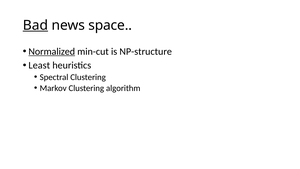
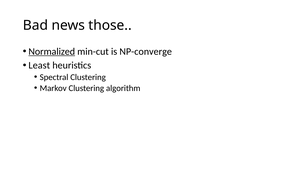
Bad underline: present -> none
space: space -> those
NP-structure: NP-structure -> NP-converge
